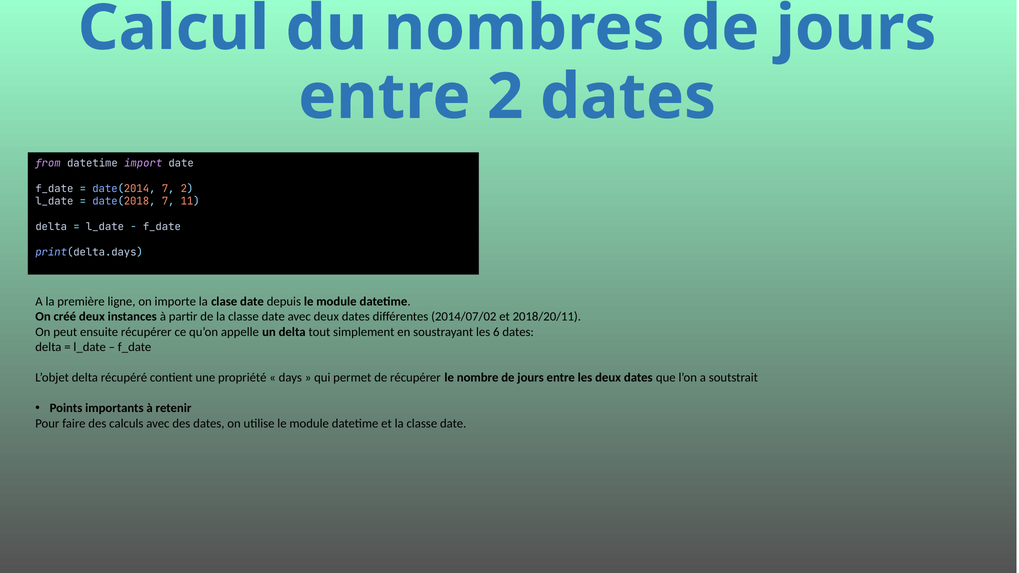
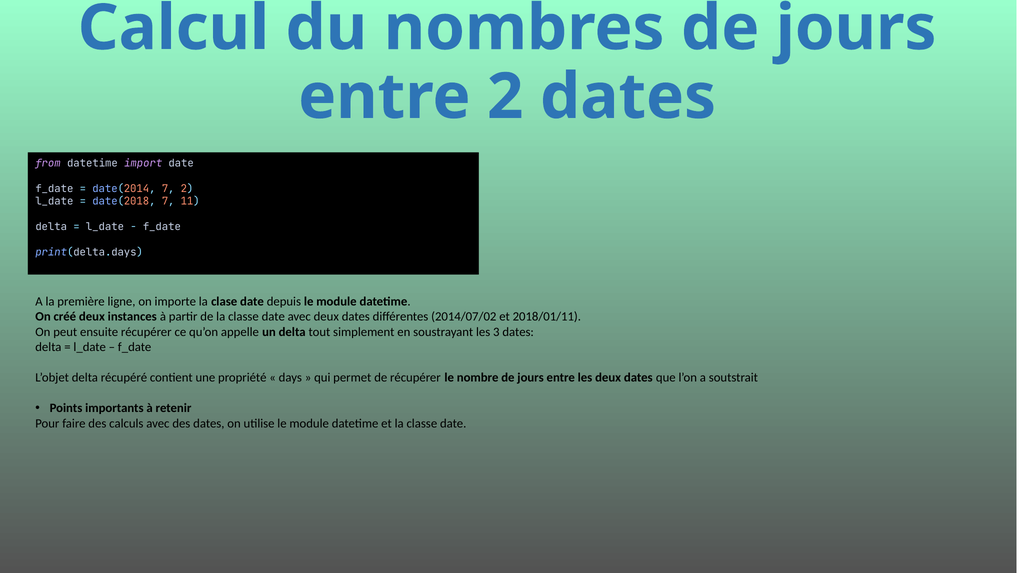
2018/20/11: 2018/20/11 -> 2018/01/11
6: 6 -> 3
